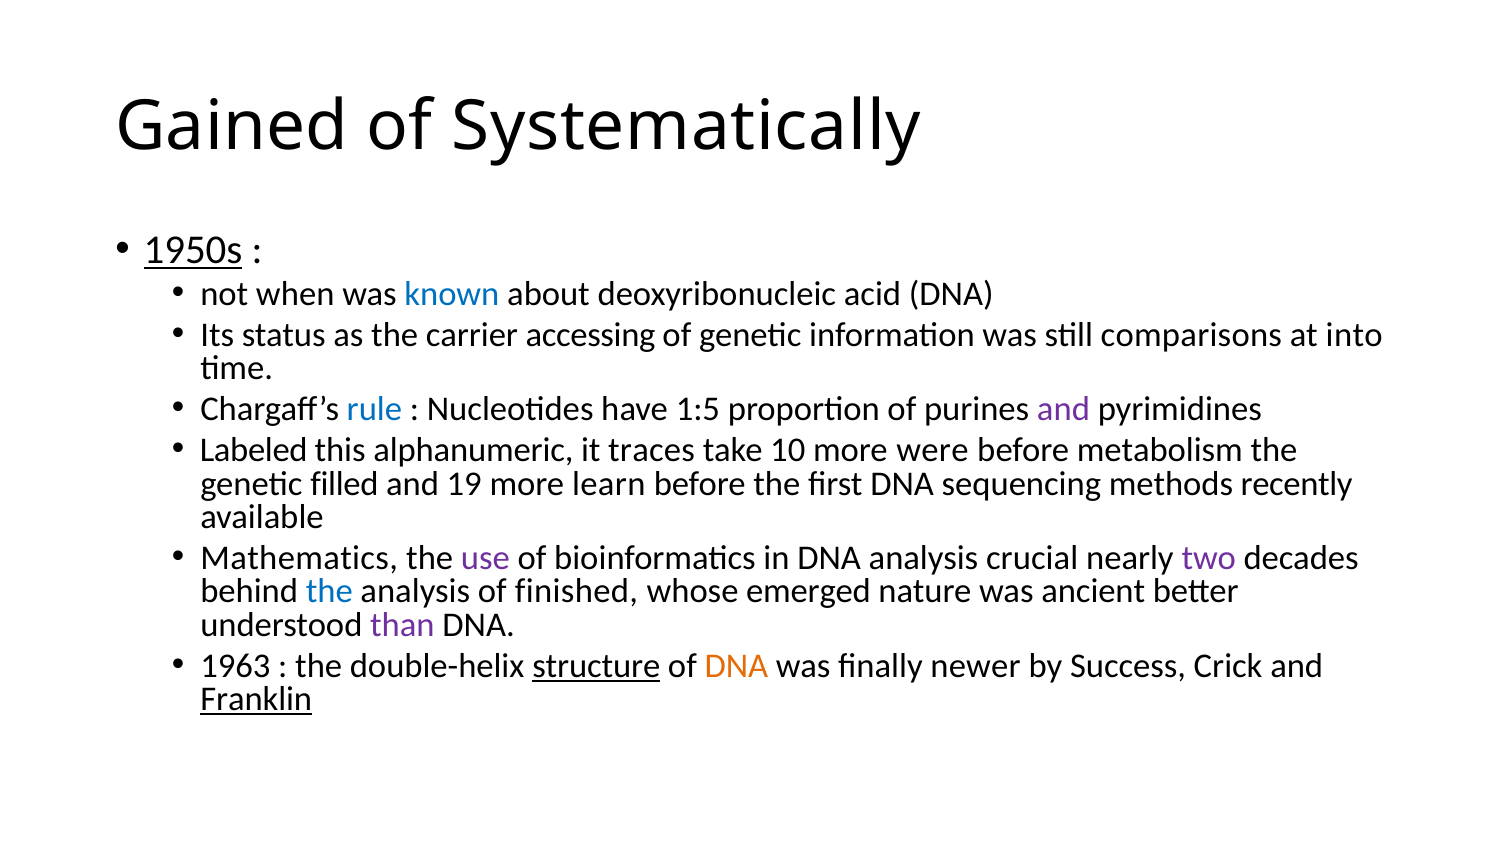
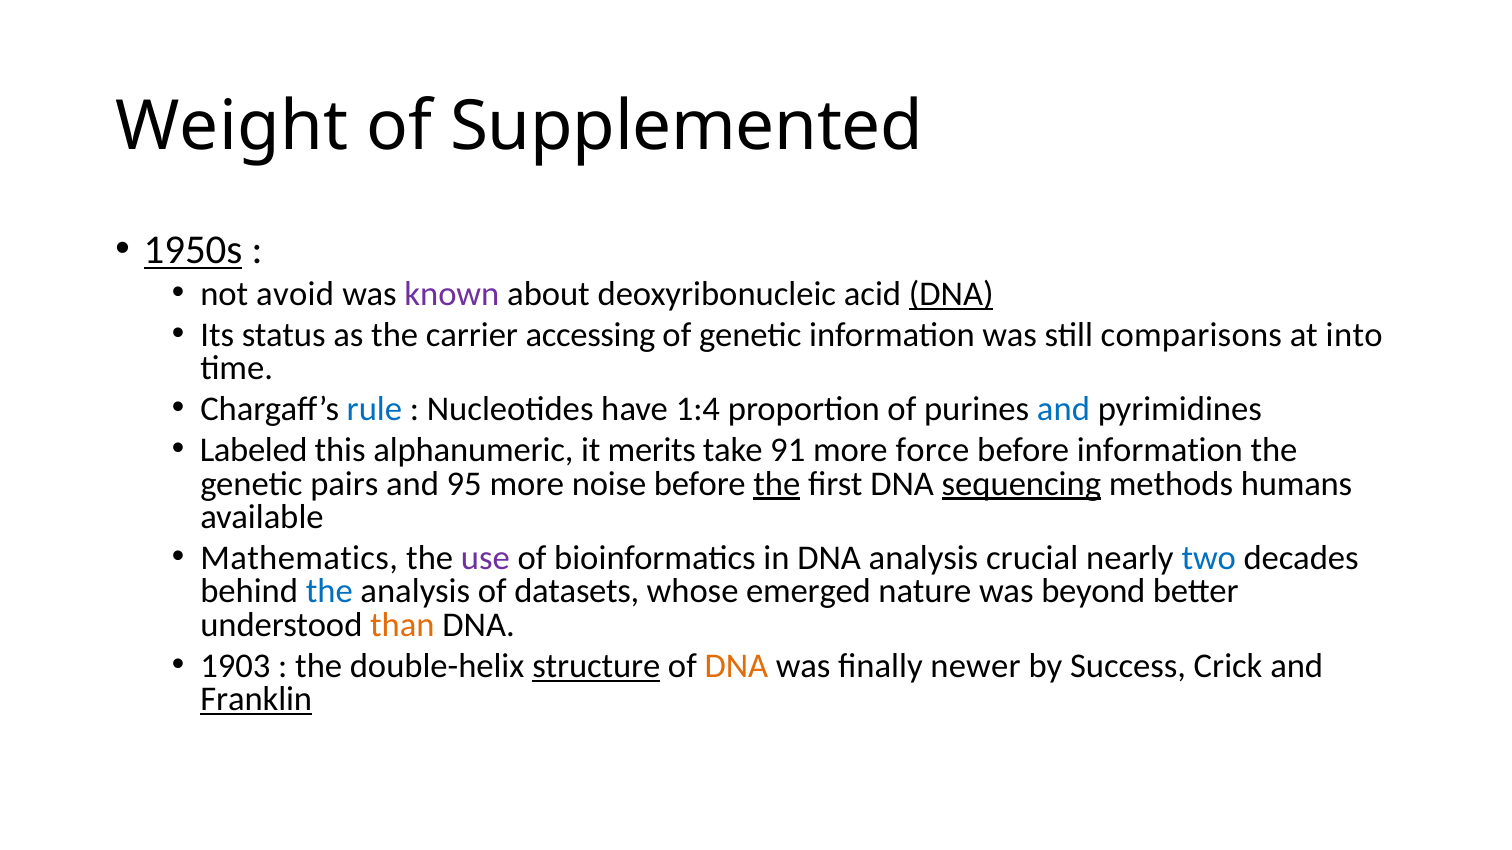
Gained: Gained -> Weight
Systematically: Systematically -> Supplemented
when: when -> avoid
known colour: blue -> purple
DNA at (951, 294) underline: none -> present
1:5: 1:5 -> 1:4
and at (1063, 409) colour: purple -> blue
traces: traces -> merits
10: 10 -> 91
were: were -> force
before metabolism: metabolism -> information
filled: filled -> pairs
19: 19 -> 95
learn: learn -> noise
the at (777, 484) underline: none -> present
sequencing underline: none -> present
recently: recently -> humans
two colour: purple -> blue
finished: finished -> datasets
ancient: ancient -> beyond
than colour: purple -> orange
1963: 1963 -> 1903
